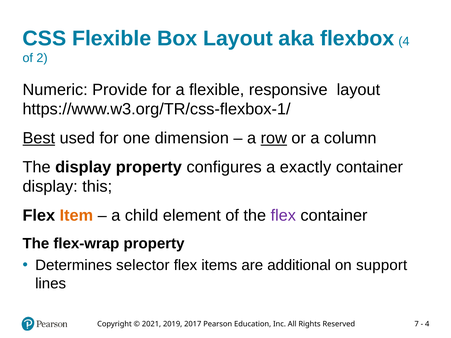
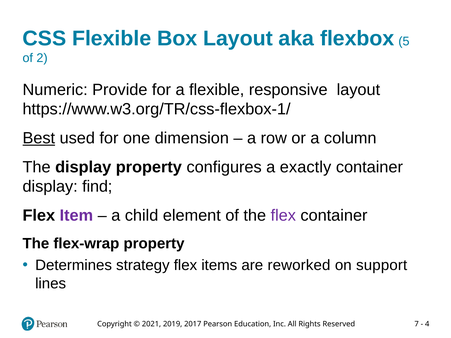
flexbox 4: 4 -> 5
row underline: present -> none
this: this -> find
Item colour: orange -> purple
selector: selector -> strategy
additional: additional -> reworked
